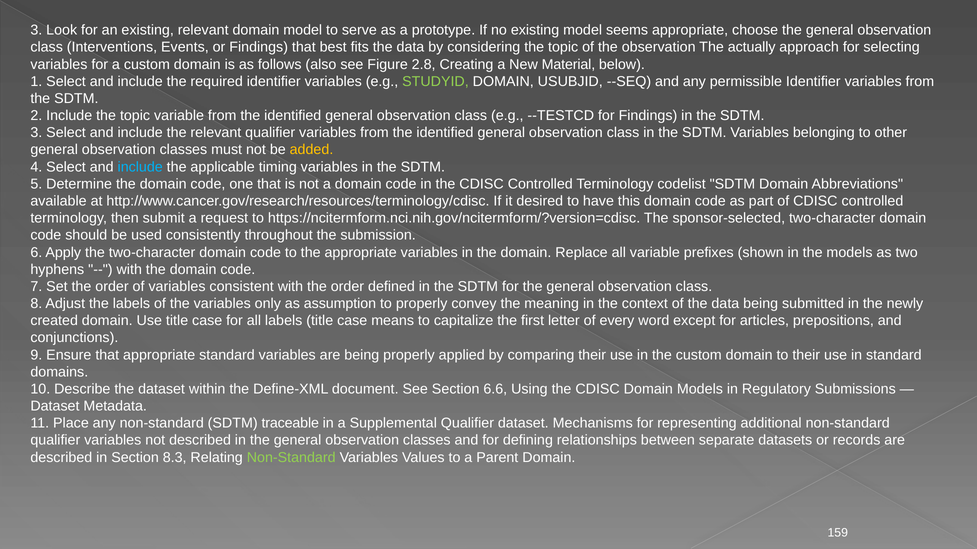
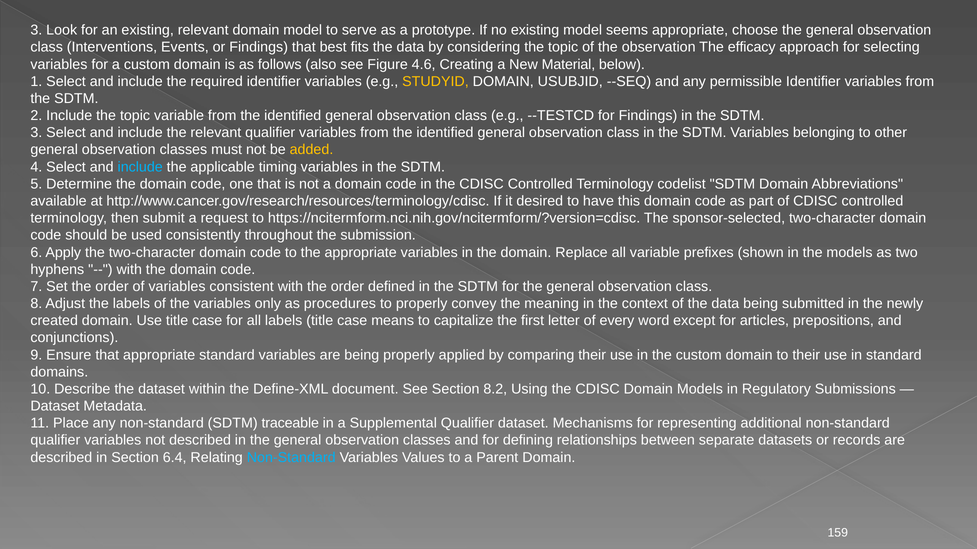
actually: actually -> efficacy
2.8: 2.8 -> 4.6
STUDYID colour: light green -> yellow
assumption: assumption -> procedures
6.6: 6.6 -> 8.2
8.3: 8.3 -> 6.4
Non-Standard at (291, 458) colour: light green -> light blue
